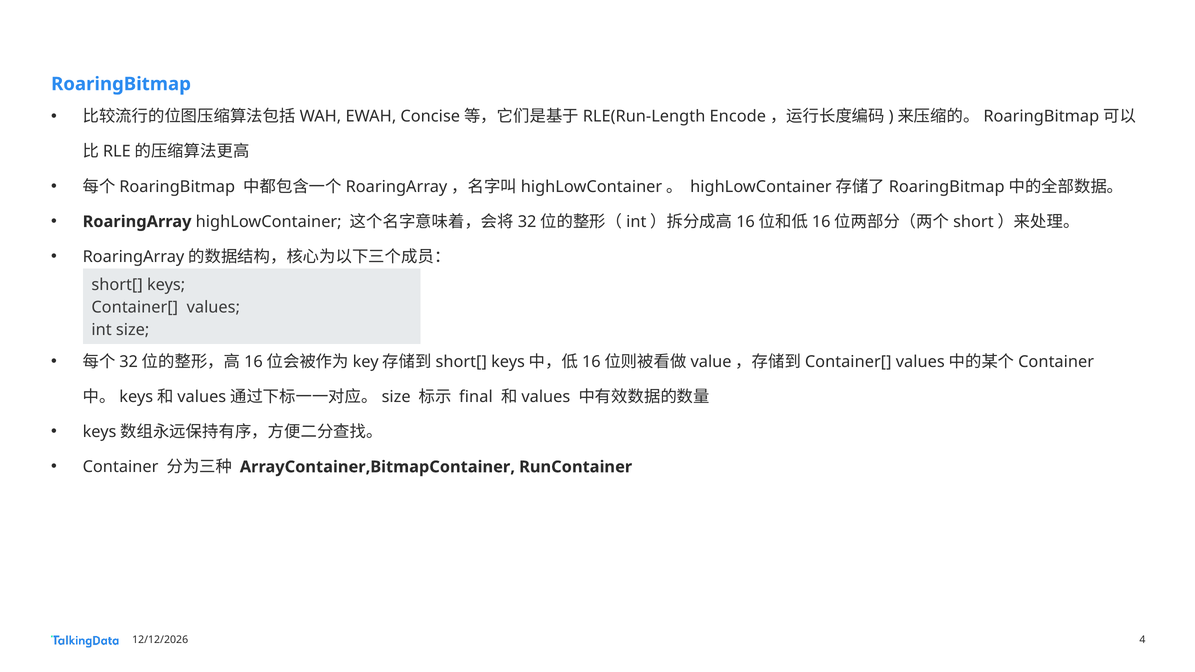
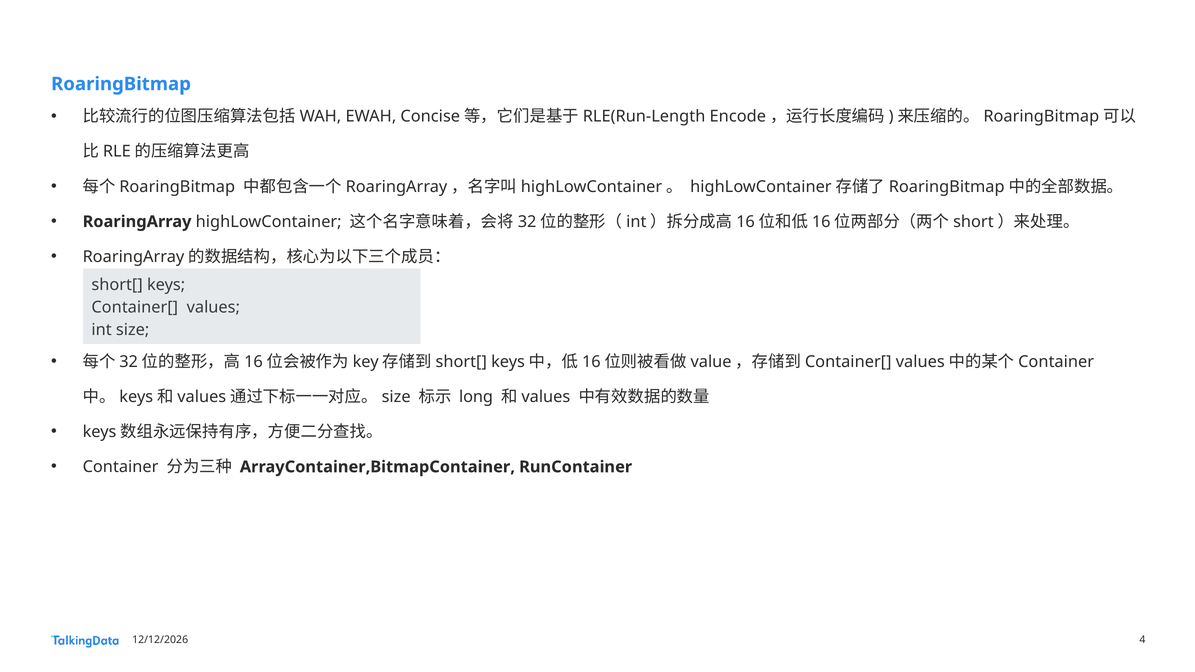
final: final -> long
